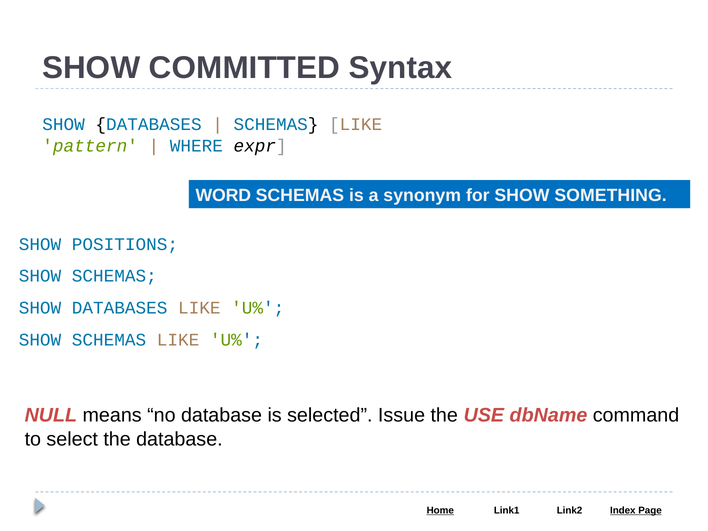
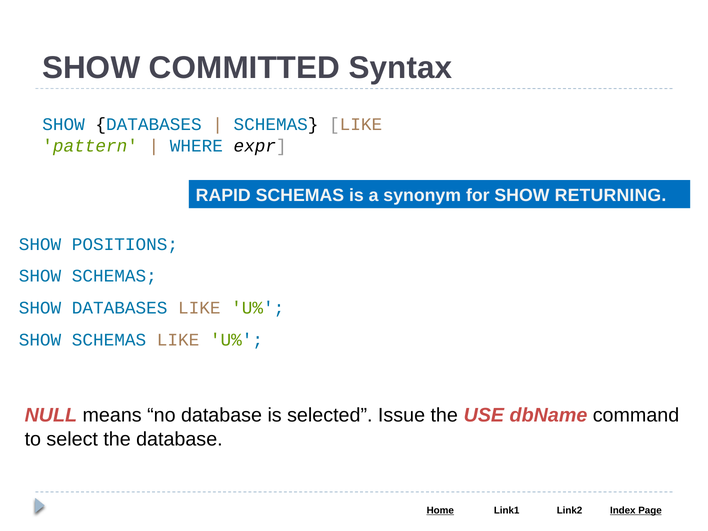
WORD: WORD -> RAPID
SOMETHING: SOMETHING -> RETURNING
